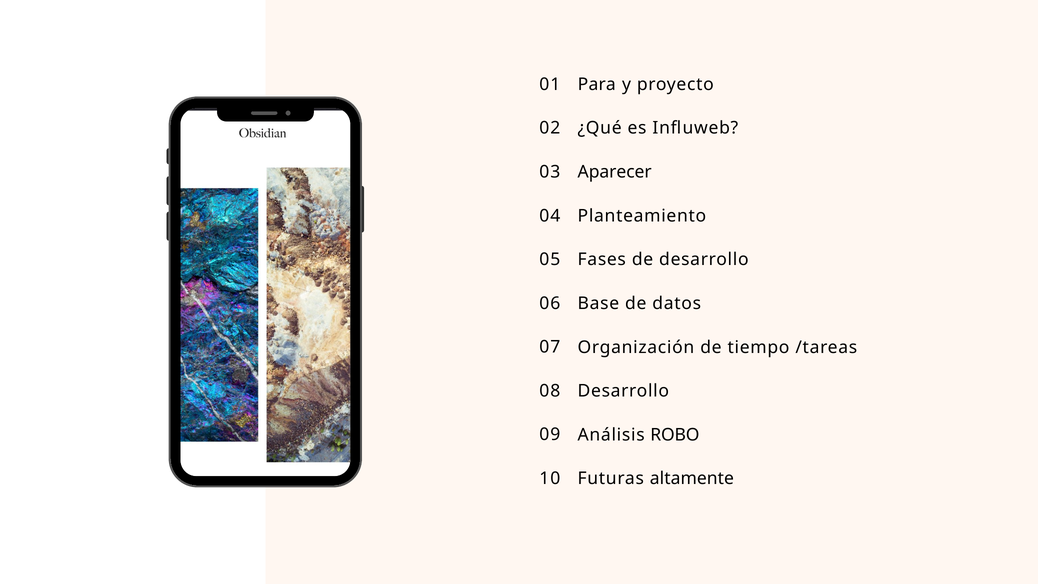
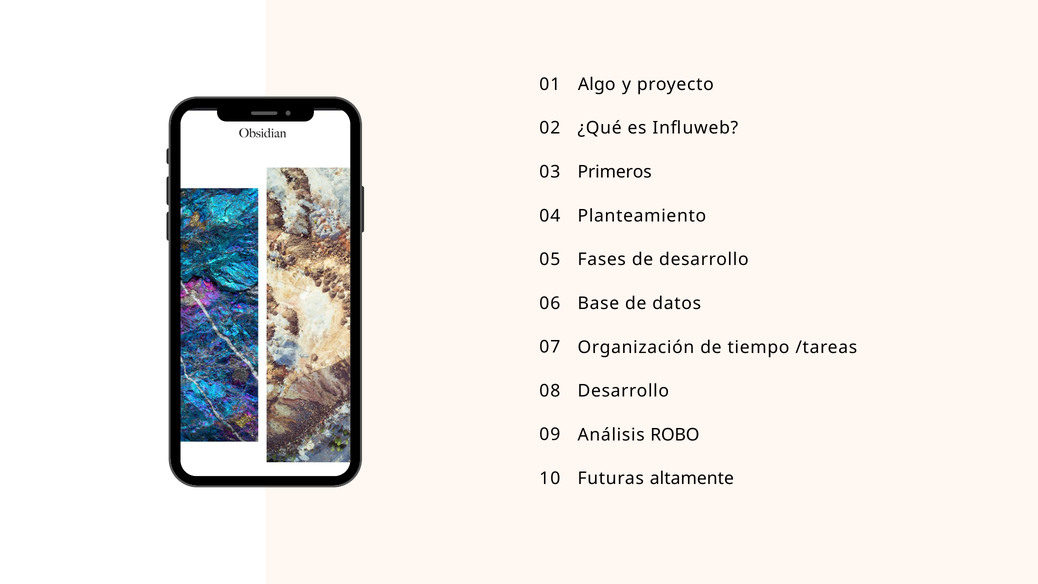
Para: Para -> Algo
Aparecer: Aparecer -> Primeros
